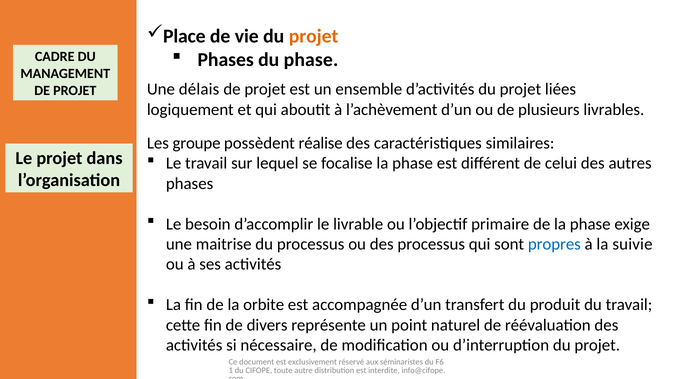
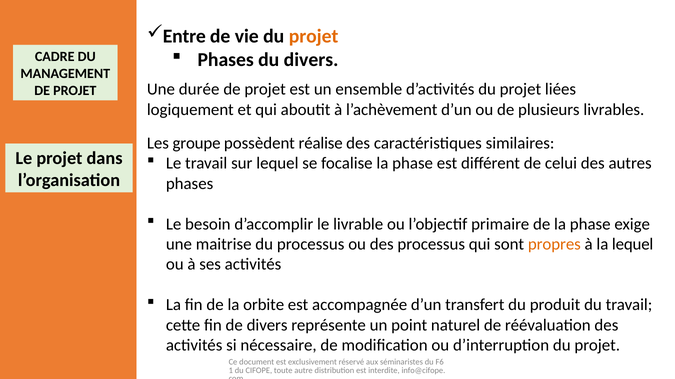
Place: Place -> Entre
du phase: phase -> divers
délais: délais -> durée
propres colour: blue -> orange
la suivie: suivie -> lequel
